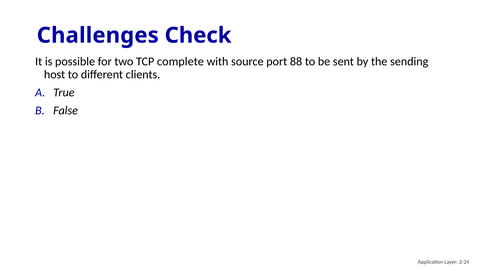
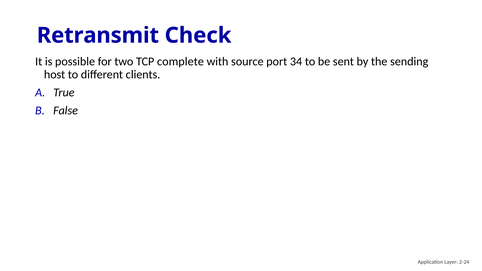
Challenges: Challenges -> Retransmit
88: 88 -> 34
